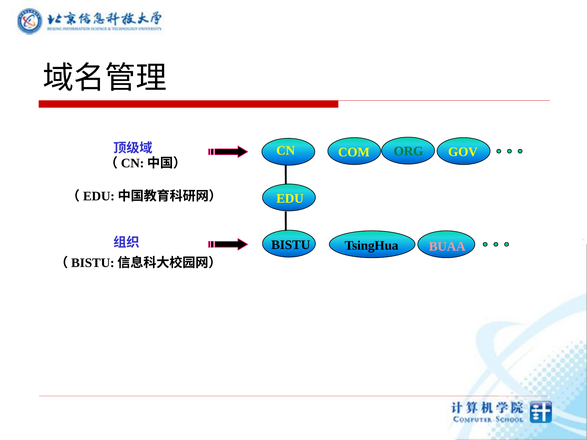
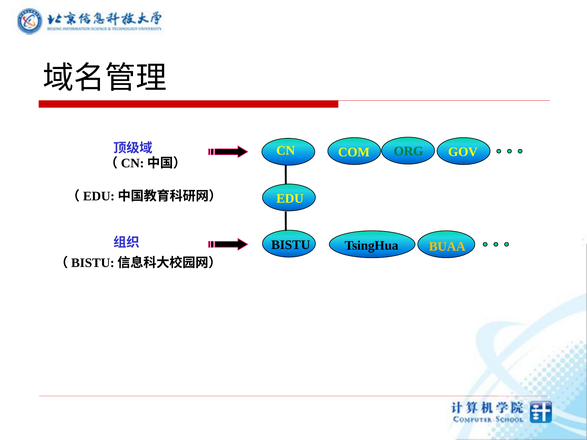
BUAA colour: pink -> yellow
